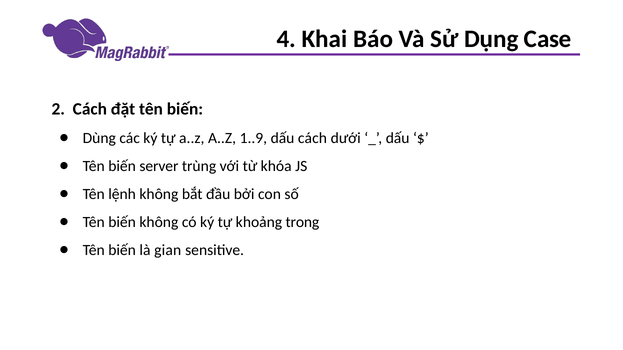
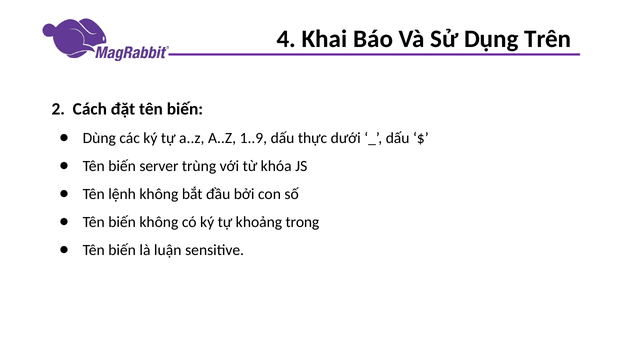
Case: Case -> Trên
dấu cách: cách -> thực
gian: gian -> luận
